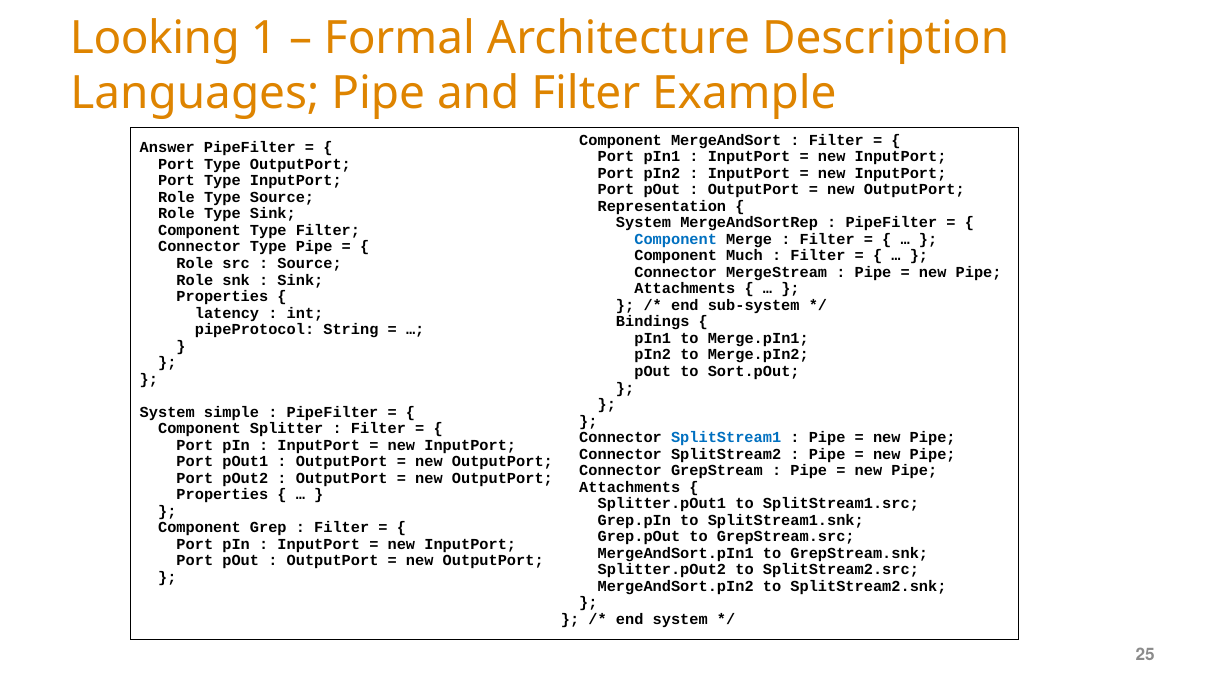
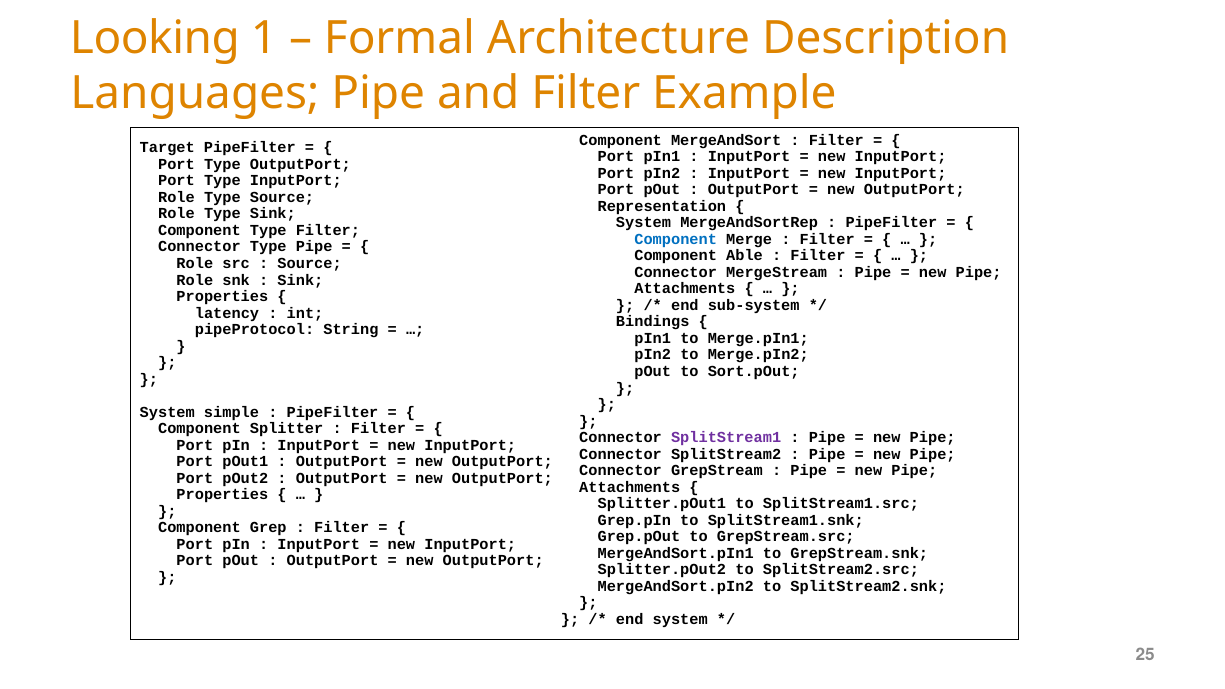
Answer: Answer -> Target
Much: Much -> Able
SplitStream1 colour: blue -> purple
